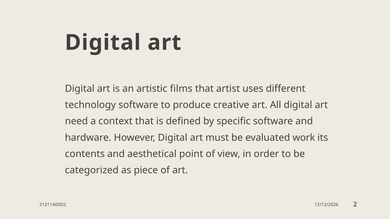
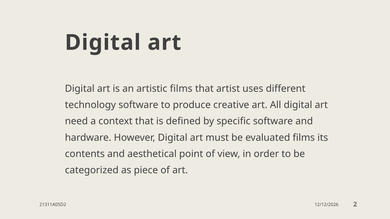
evaluated work: work -> films
